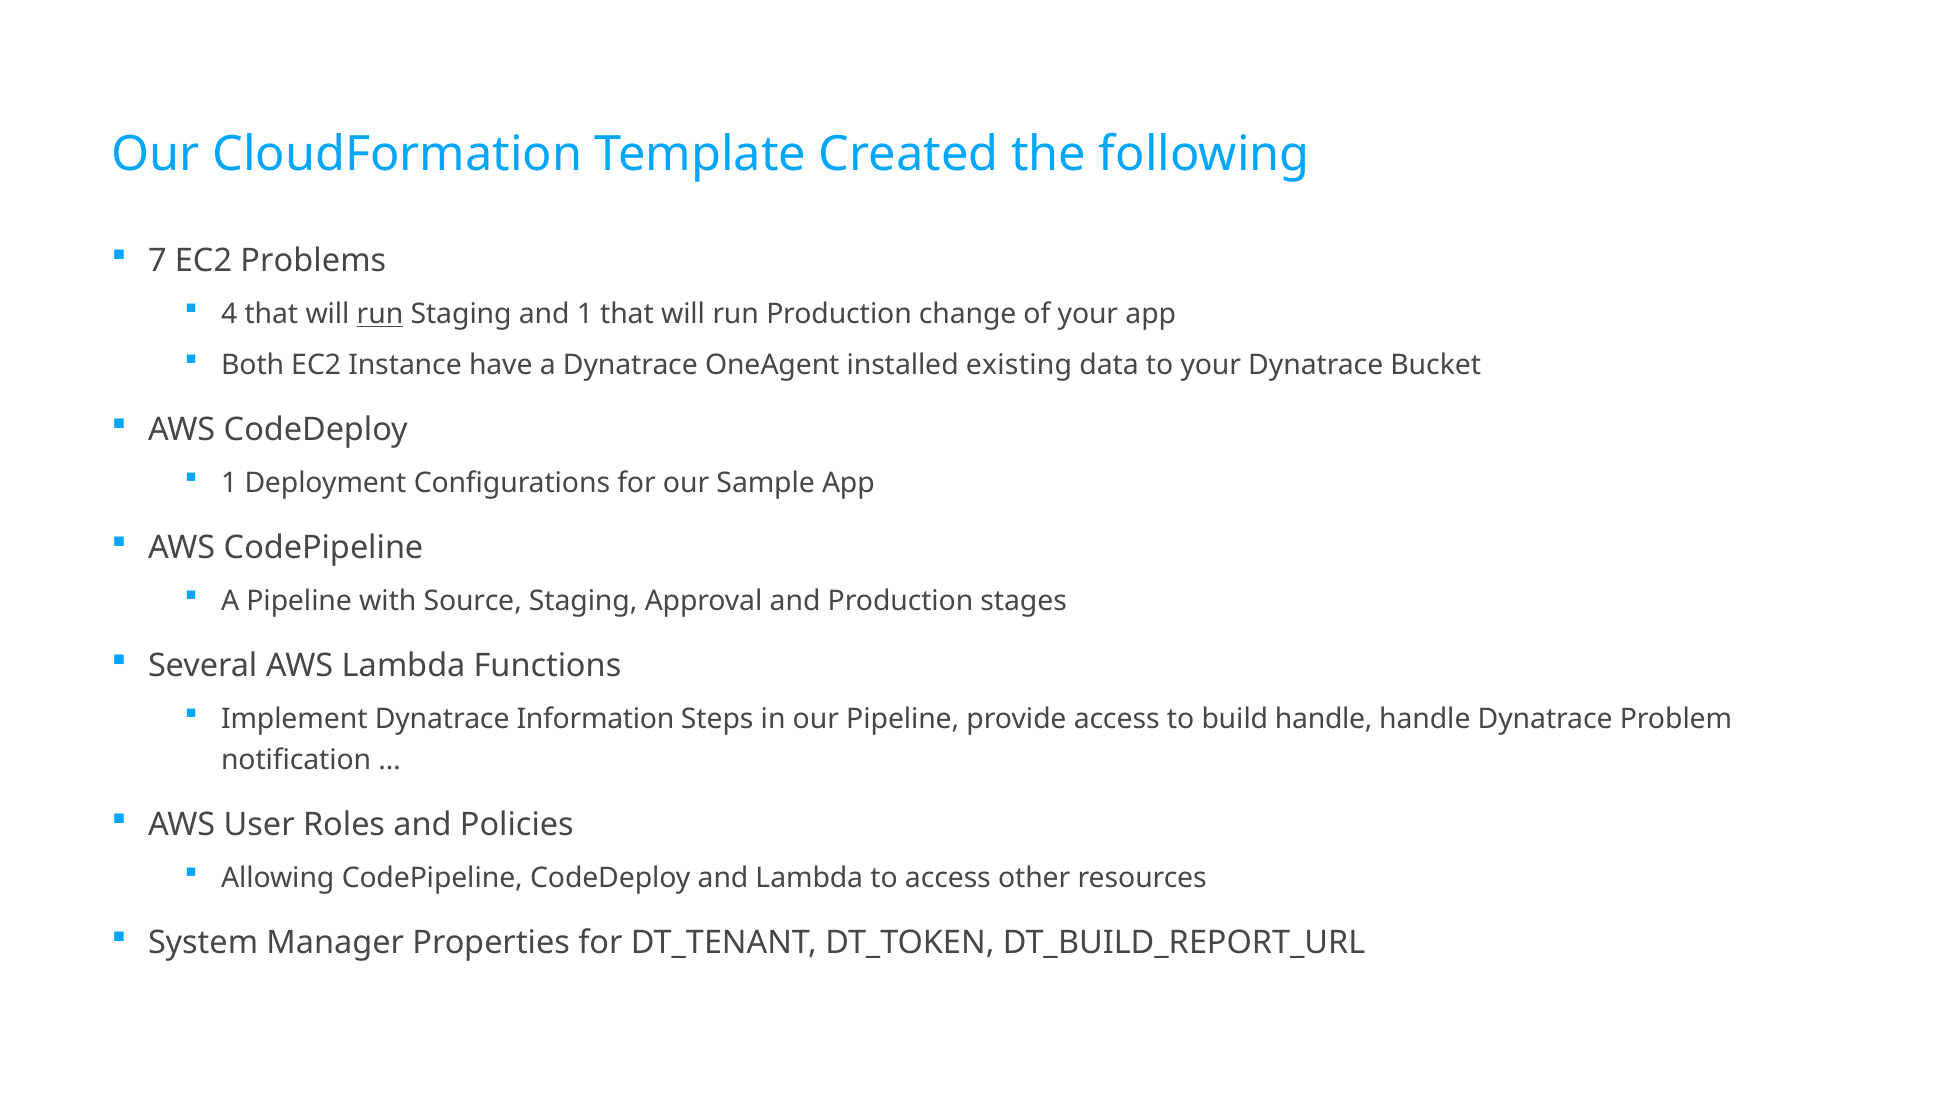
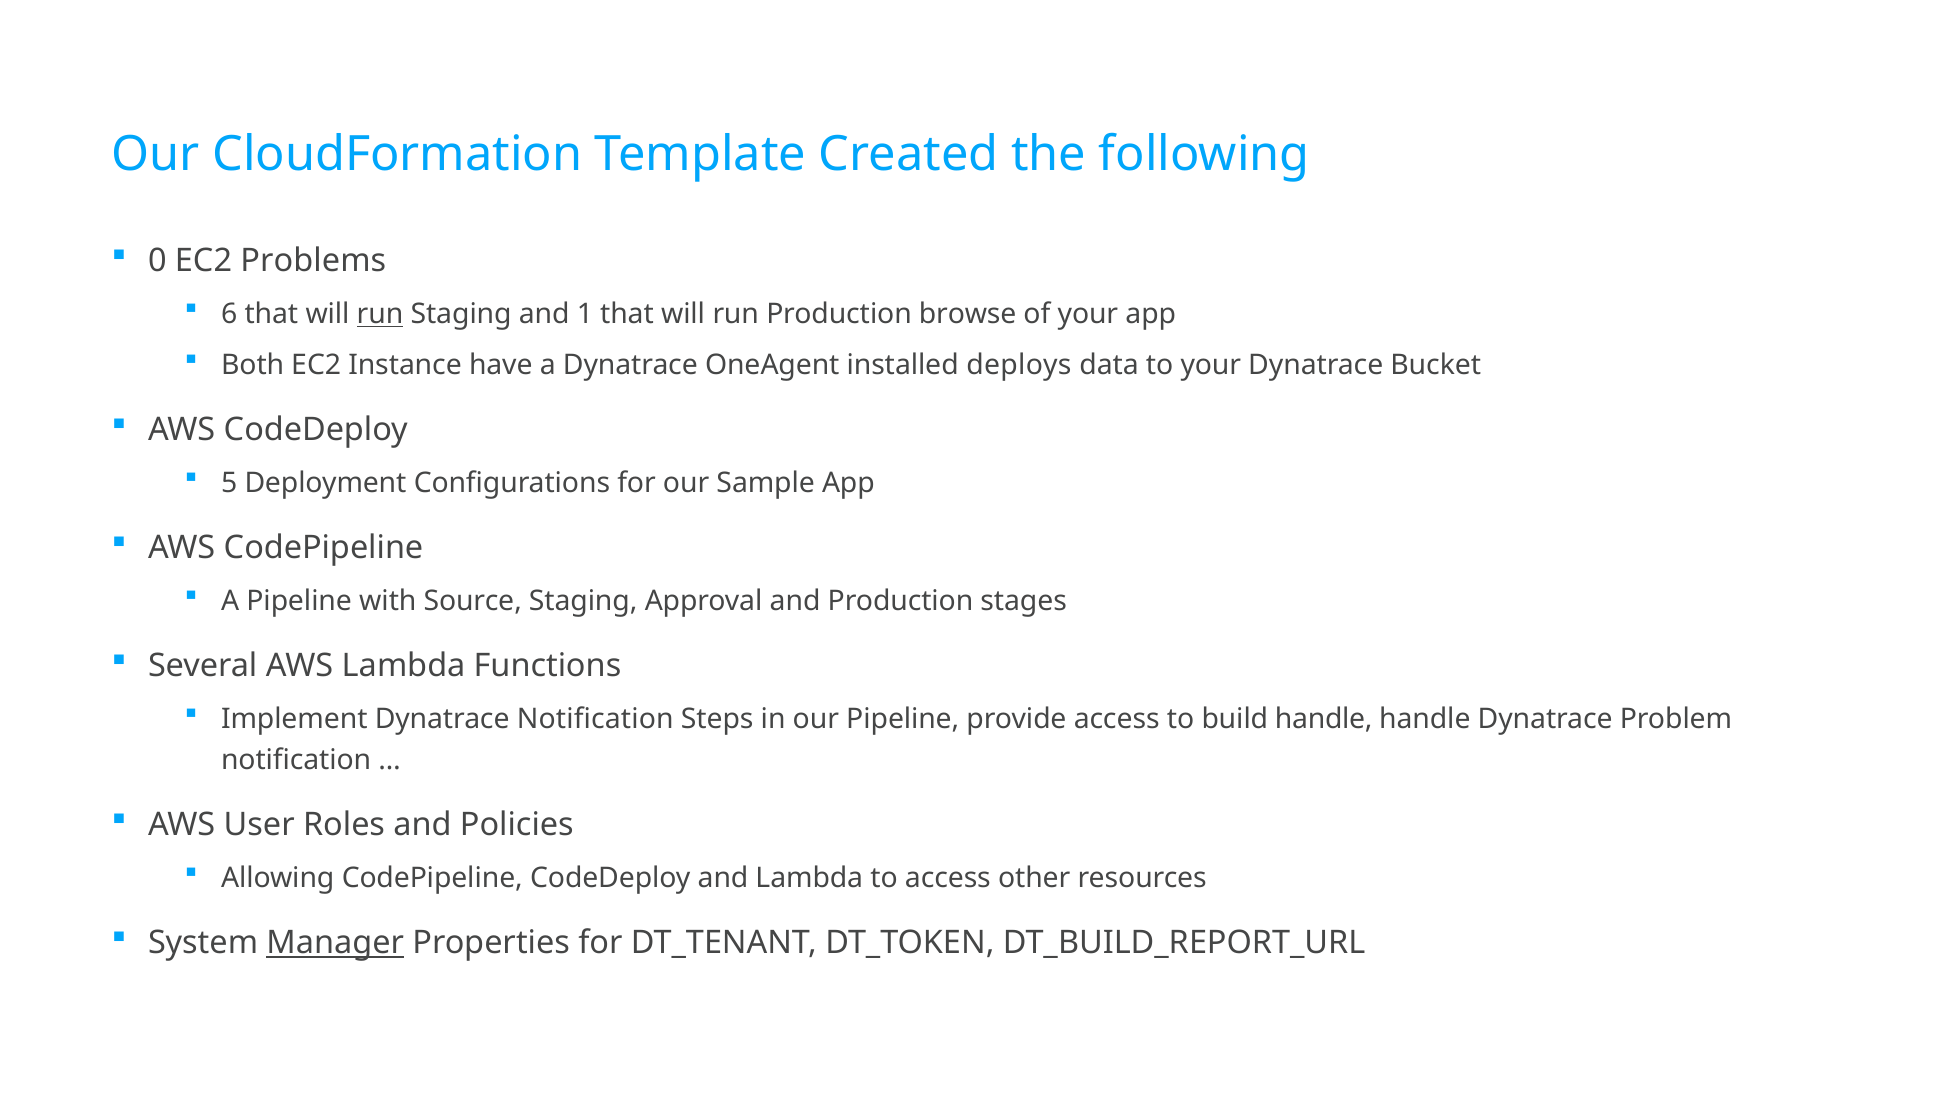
7: 7 -> 0
4: 4 -> 6
change: change -> browse
existing: existing -> deploys
1 at (229, 483): 1 -> 5
Dynatrace Information: Information -> Notification
Manager underline: none -> present
